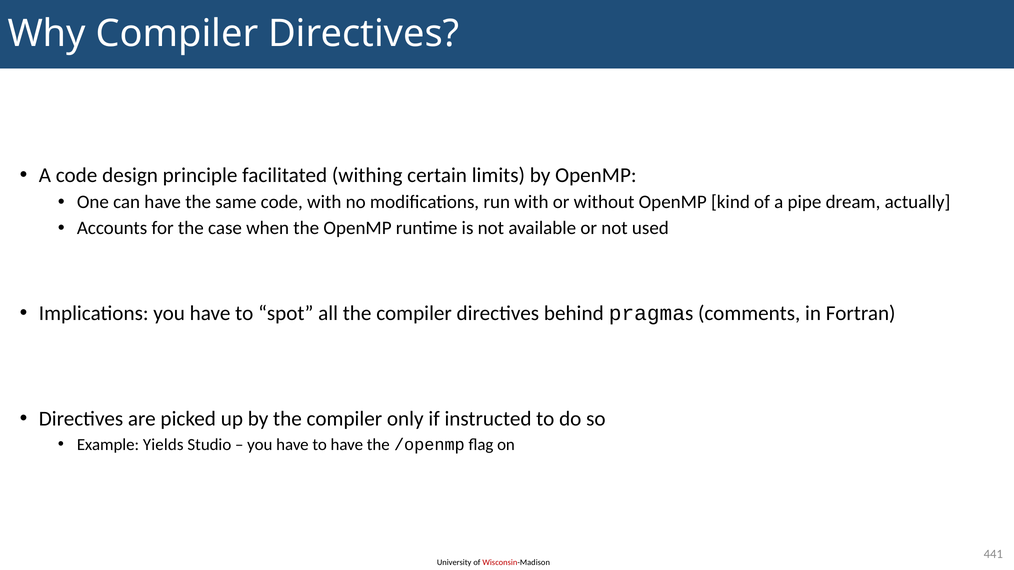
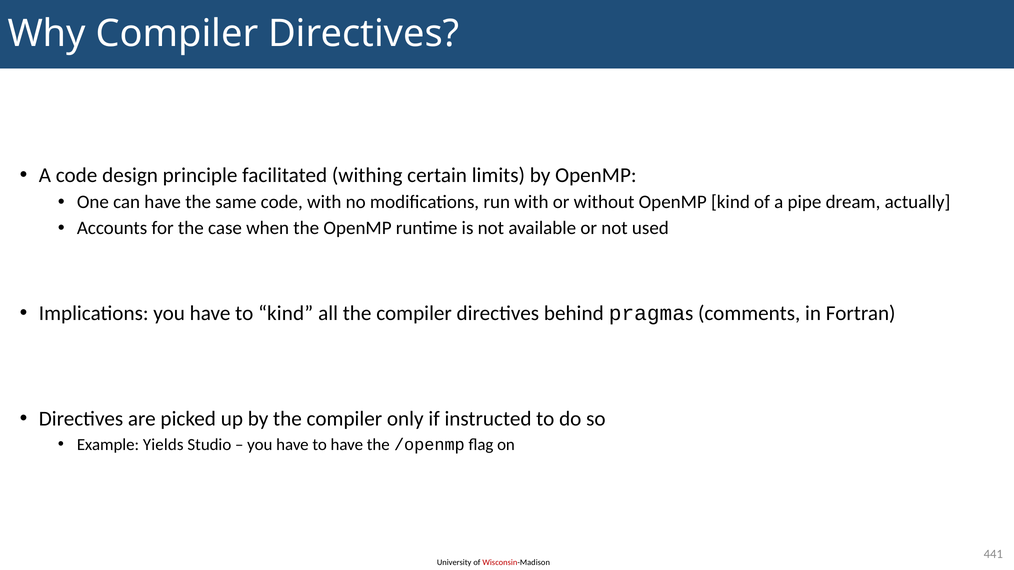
to spot: spot -> kind
